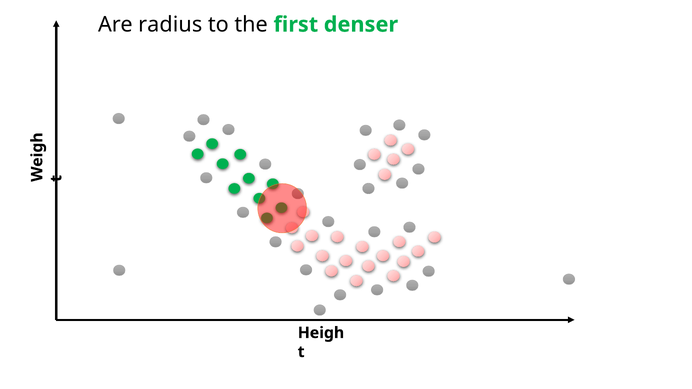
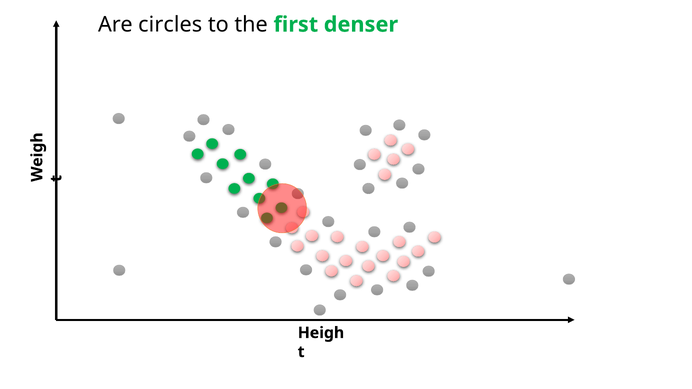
radius: radius -> circles
